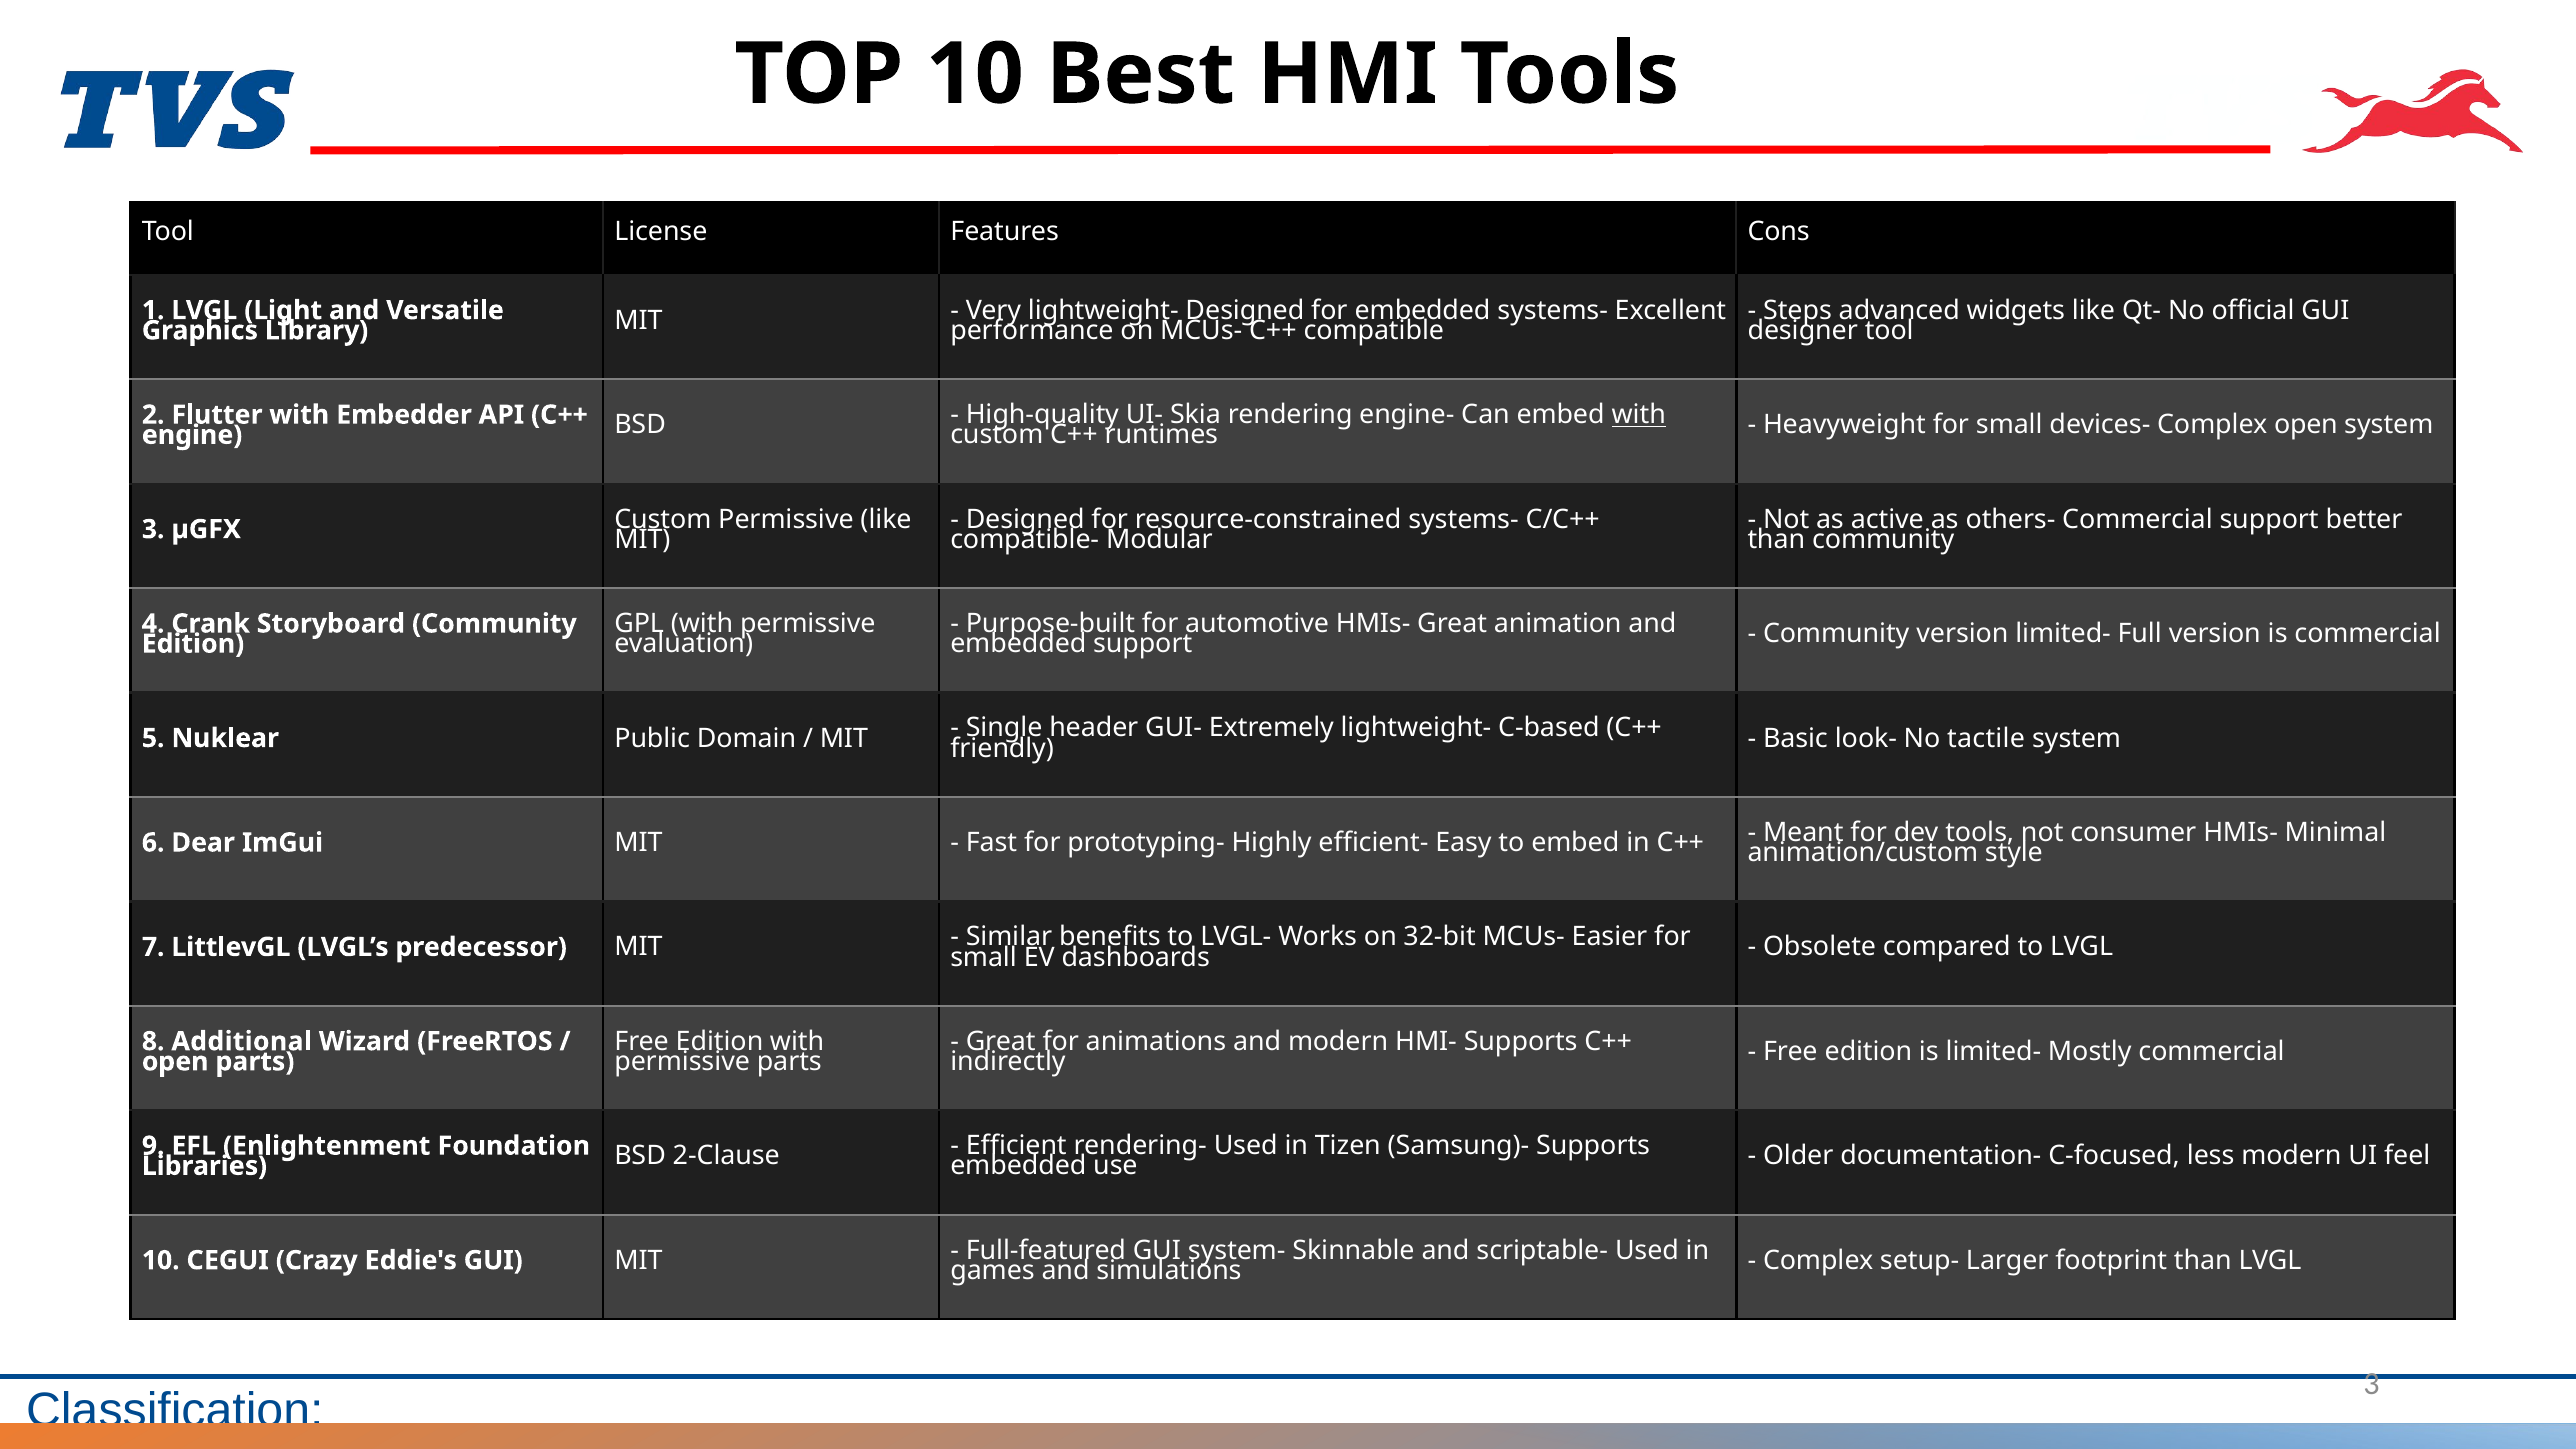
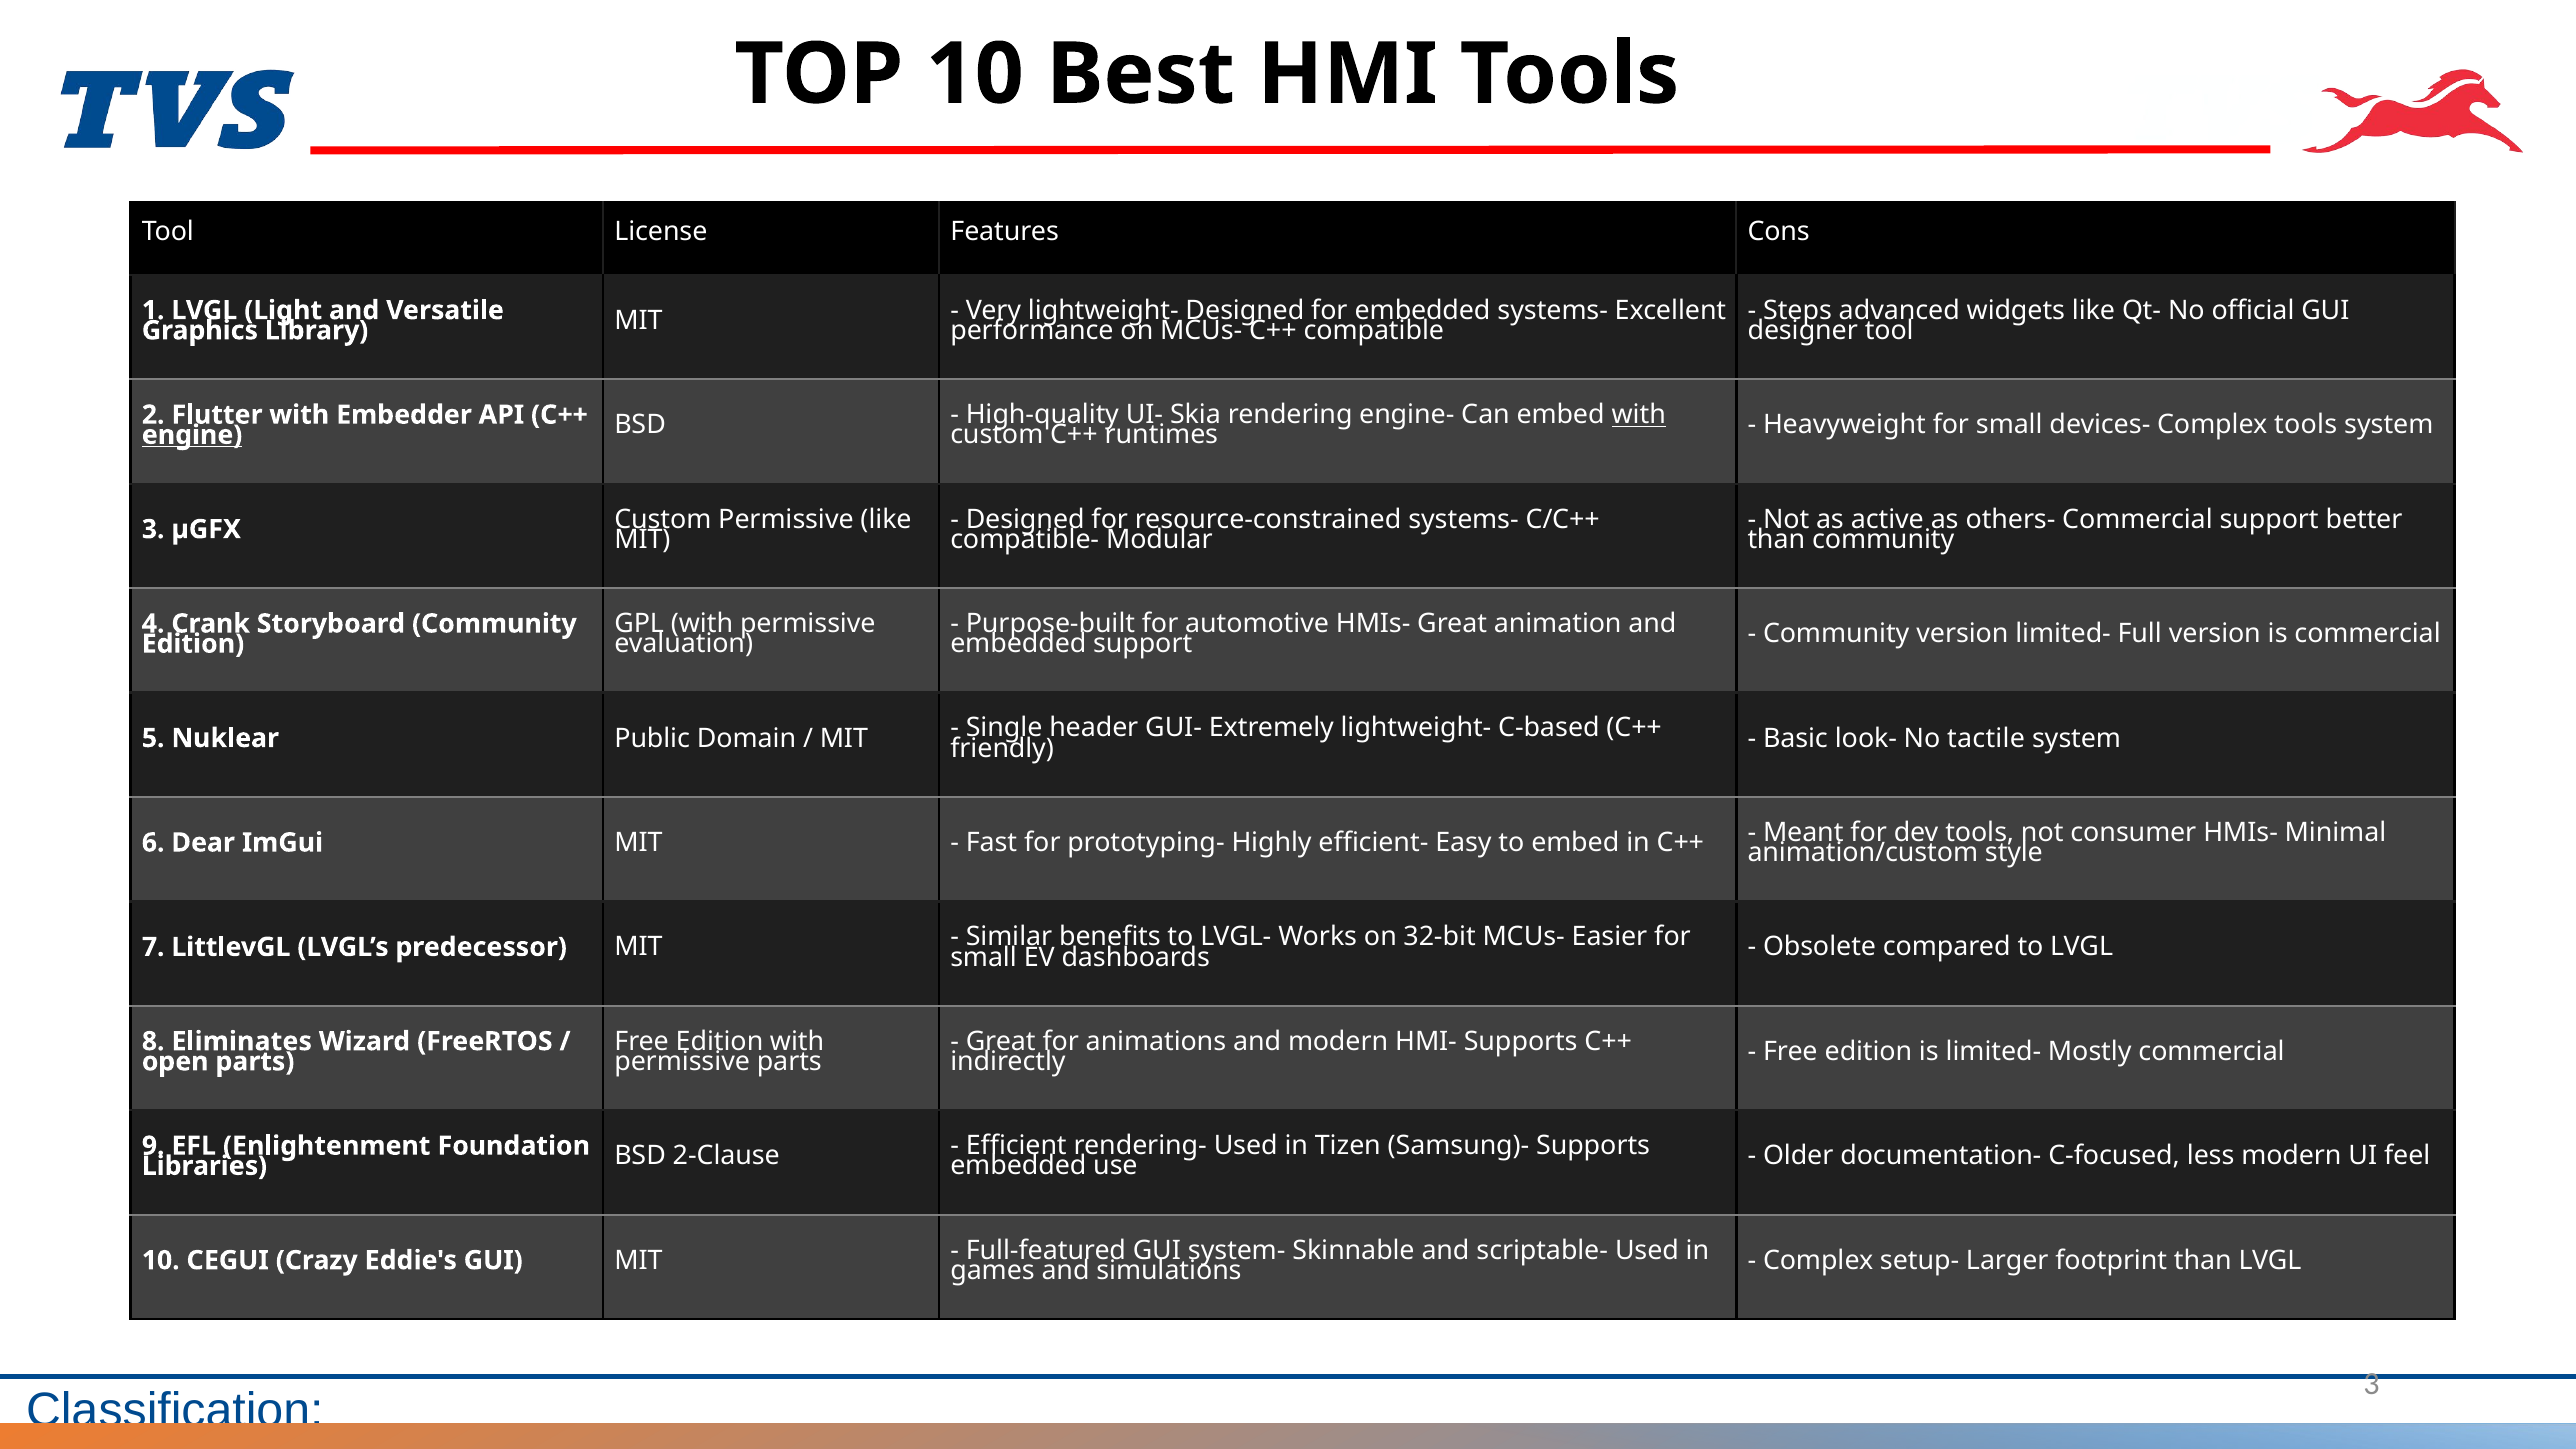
Complex open: open -> tools
engine underline: none -> present
Additional: Additional -> Eliminates
